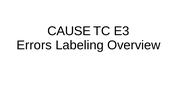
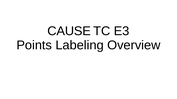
Errors: Errors -> Points
